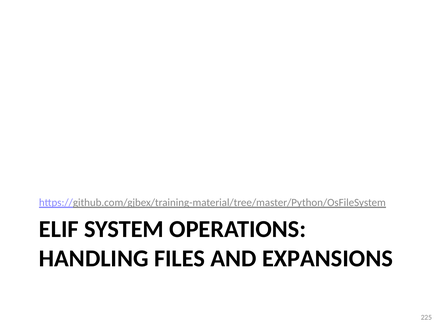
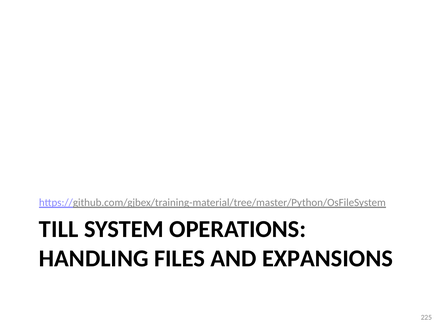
ELIF: ELIF -> TILL
